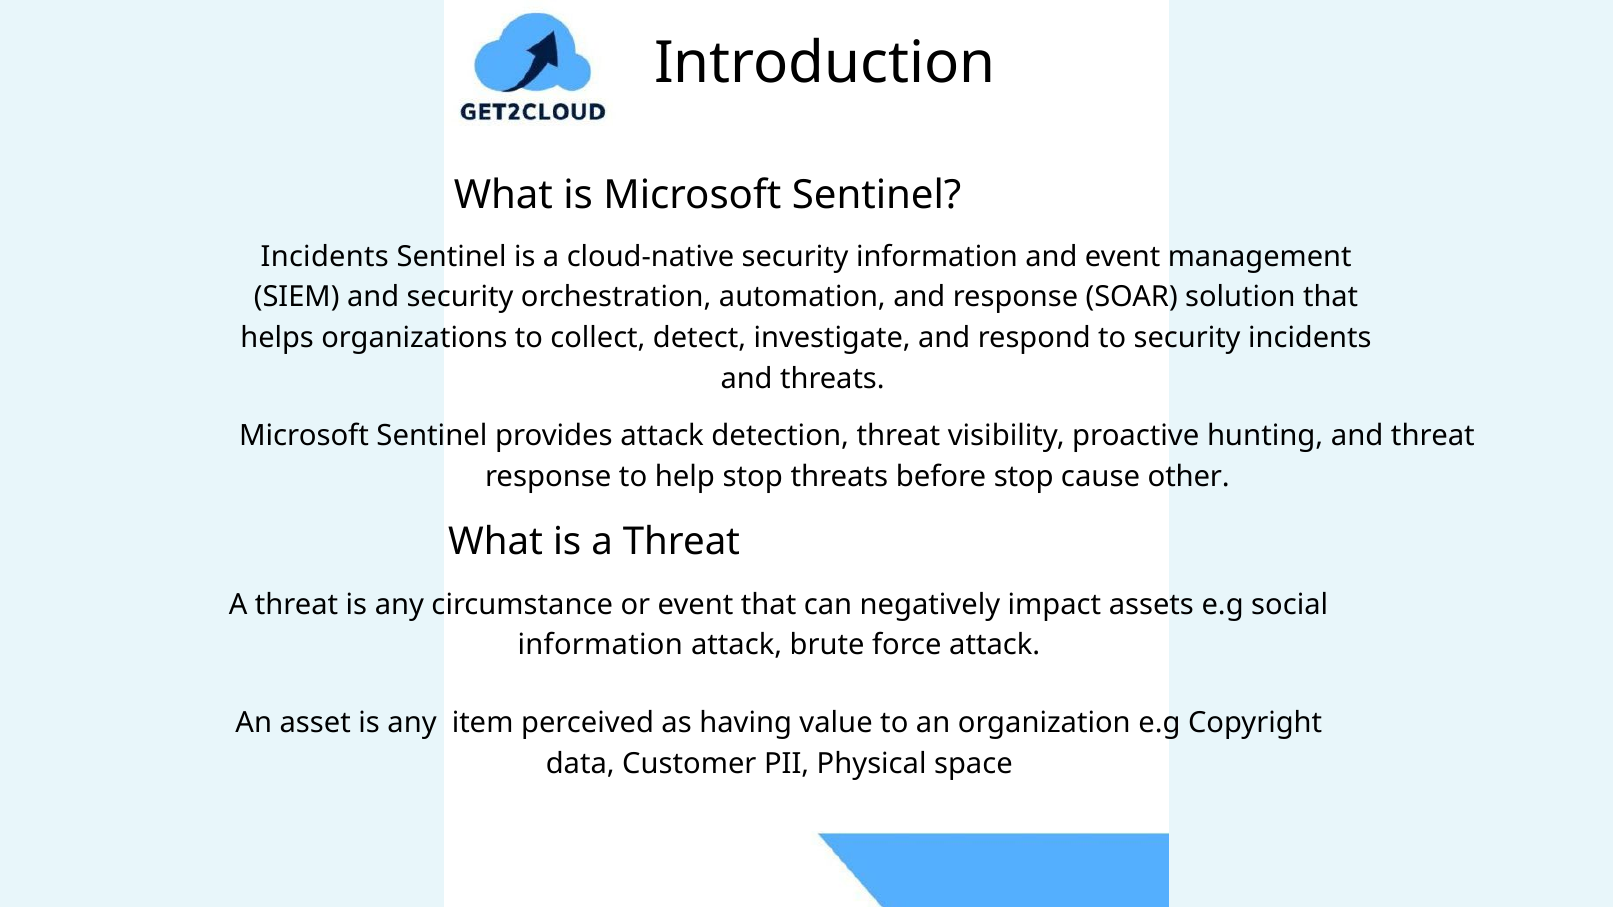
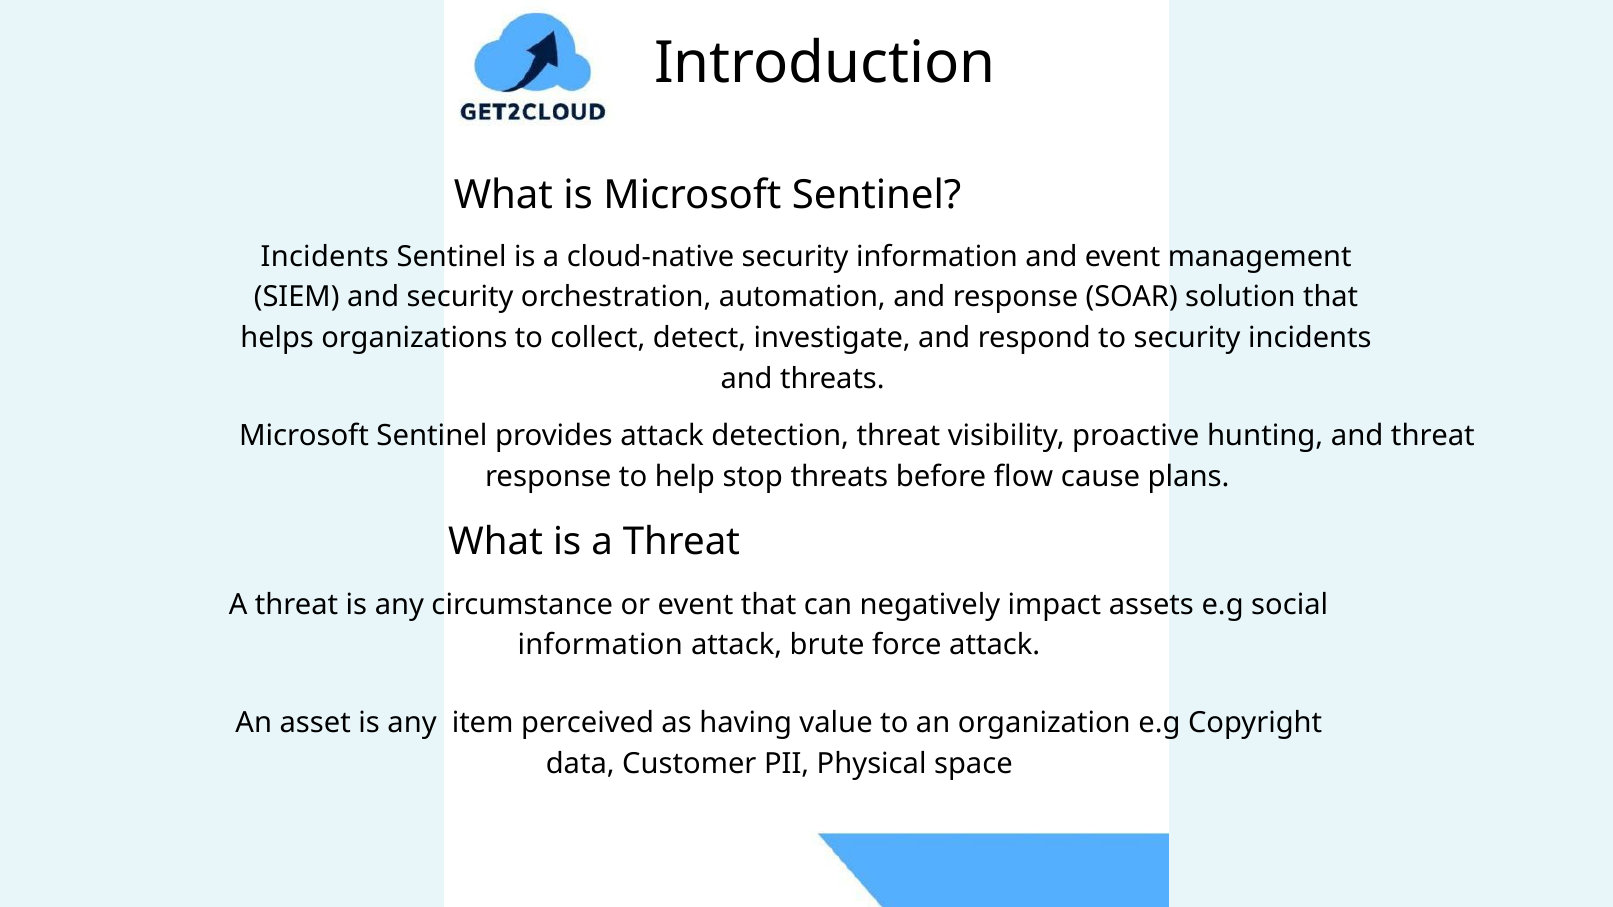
before stop: stop -> flow
other: other -> plans
